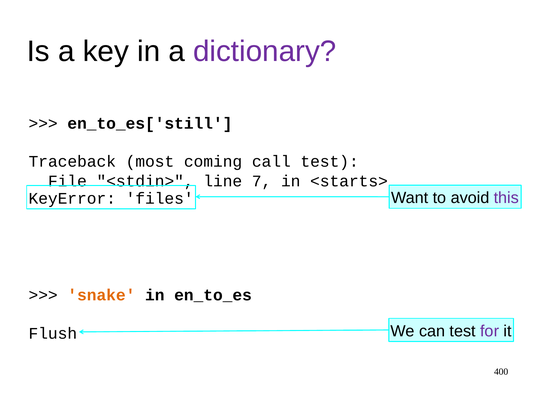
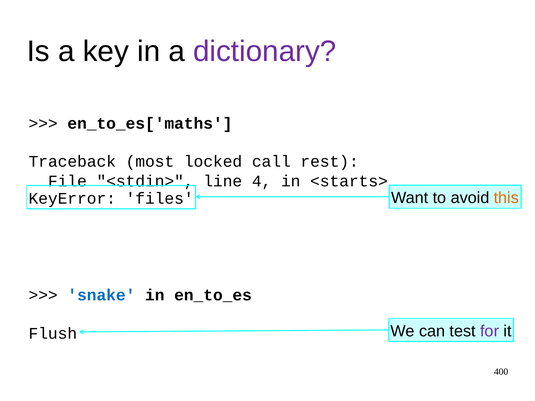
en_to_es['still: en_to_es['still -> en_to_es['maths
coming: coming -> locked
call test: test -> rest
7: 7 -> 4
this colour: purple -> orange
snake colour: orange -> blue
